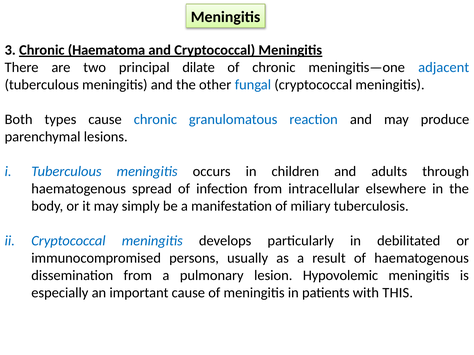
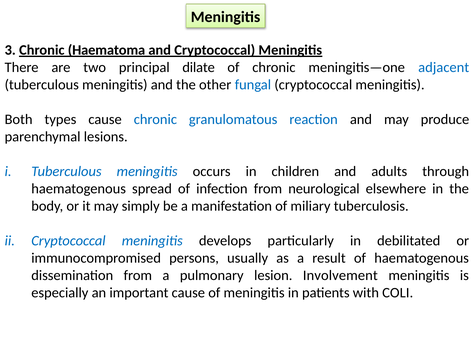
intracellular: intracellular -> neurological
Hypovolemic: Hypovolemic -> Involvement
THIS: THIS -> COLI
